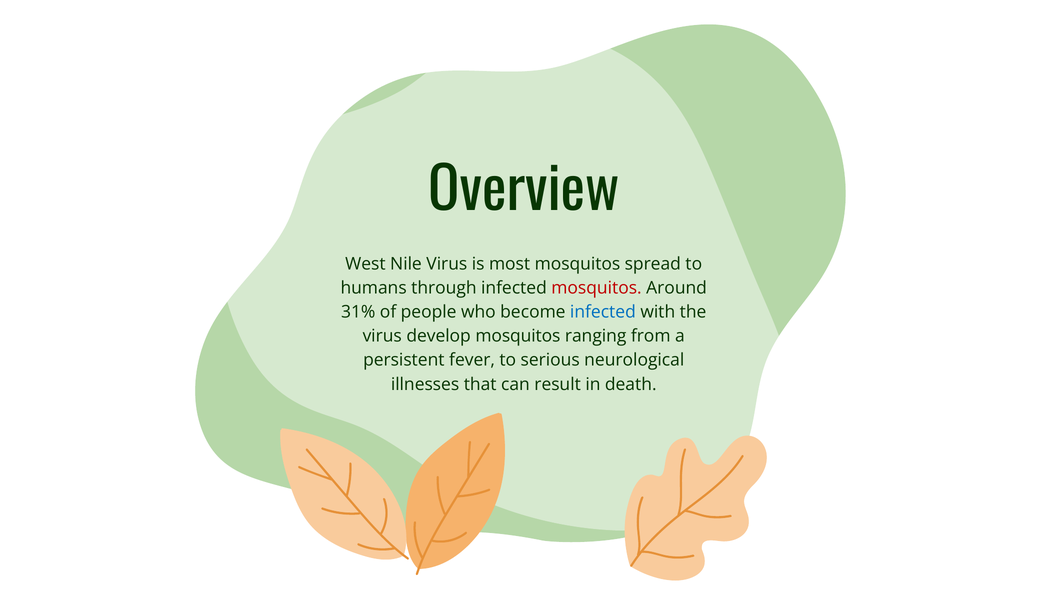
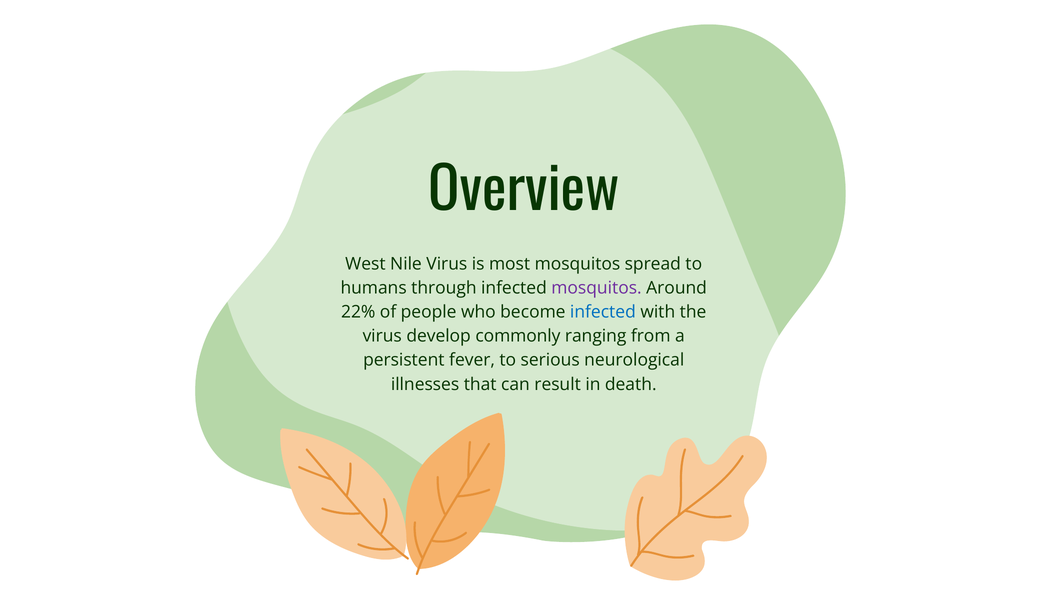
mosquitos at (596, 288) colour: red -> purple
31%: 31% -> 22%
develop mosquitos: mosquitos -> commonly
